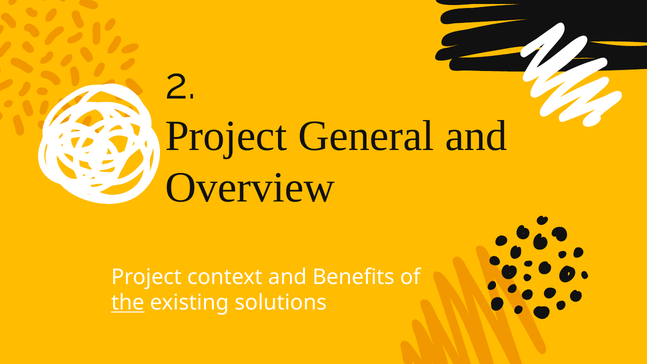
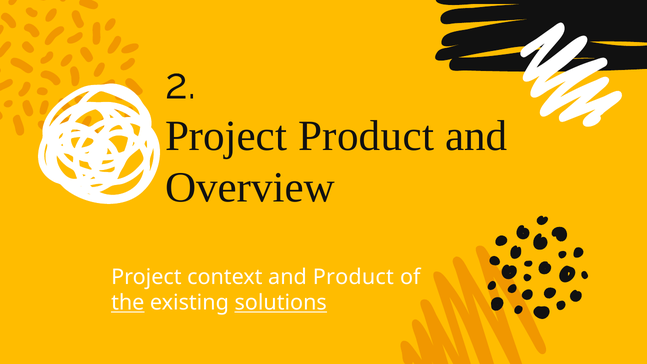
Project General: General -> Product
and Benefits: Benefits -> Product
solutions underline: none -> present
